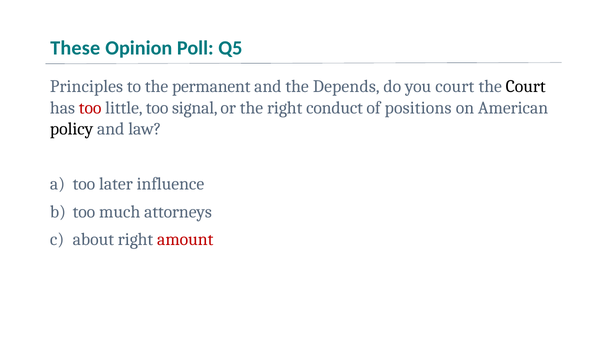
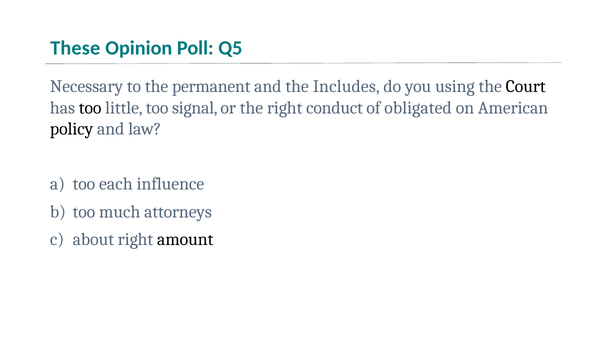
Principles: Principles -> Necessary
Depends: Depends -> Includes
you court: court -> using
too at (90, 108) colour: red -> black
positions: positions -> obligated
later: later -> each
amount colour: red -> black
